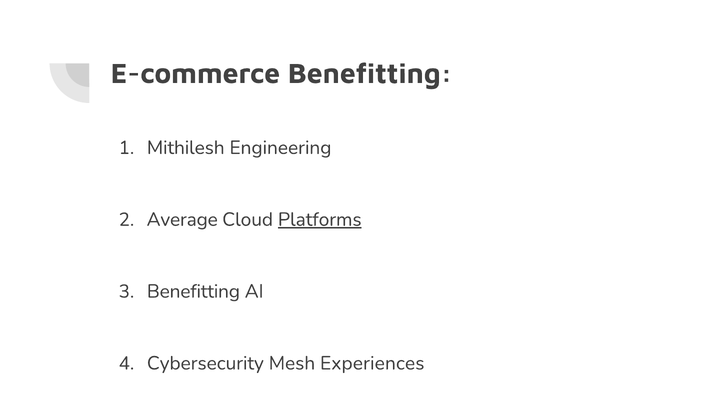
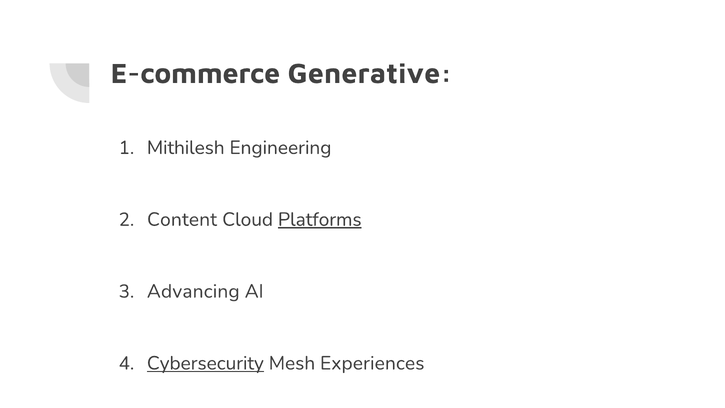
E-commerce Benefitting: Benefitting -> Generative
Average: Average -> Content
Benefitting at (193, 291): Benefitting -> Advancing
Cybersecurity underline: none -> present
